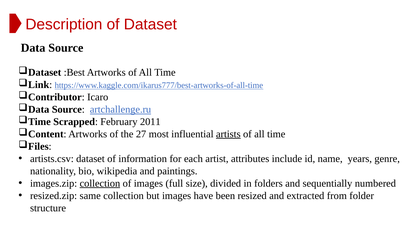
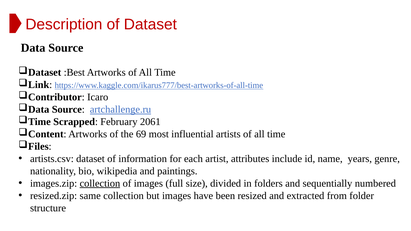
2011: 2011 -> 2061
27: 27 -> 69
artists underline: present -> none
